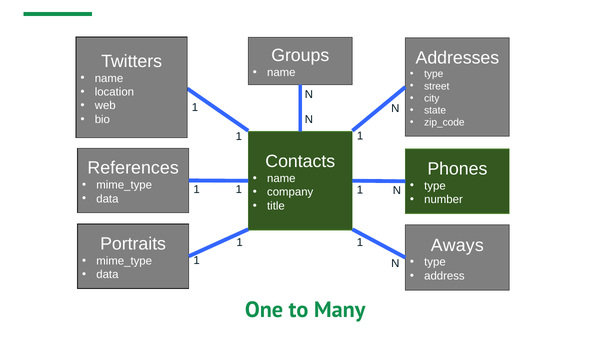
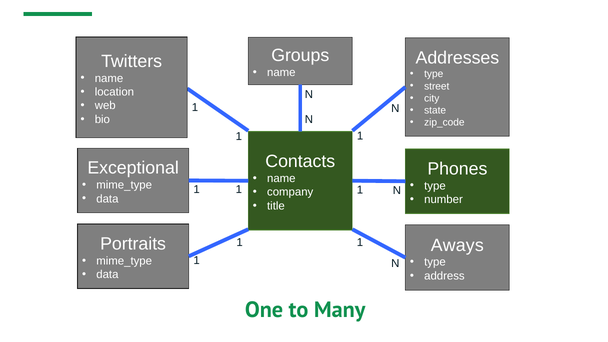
References: References -> Exceptional
